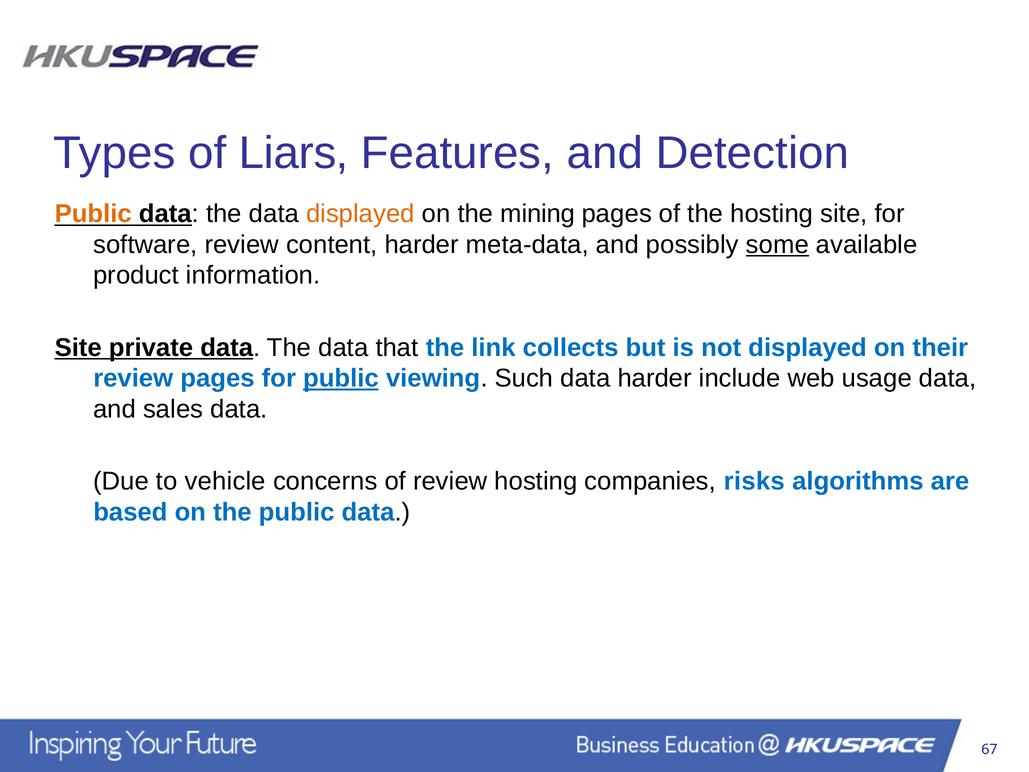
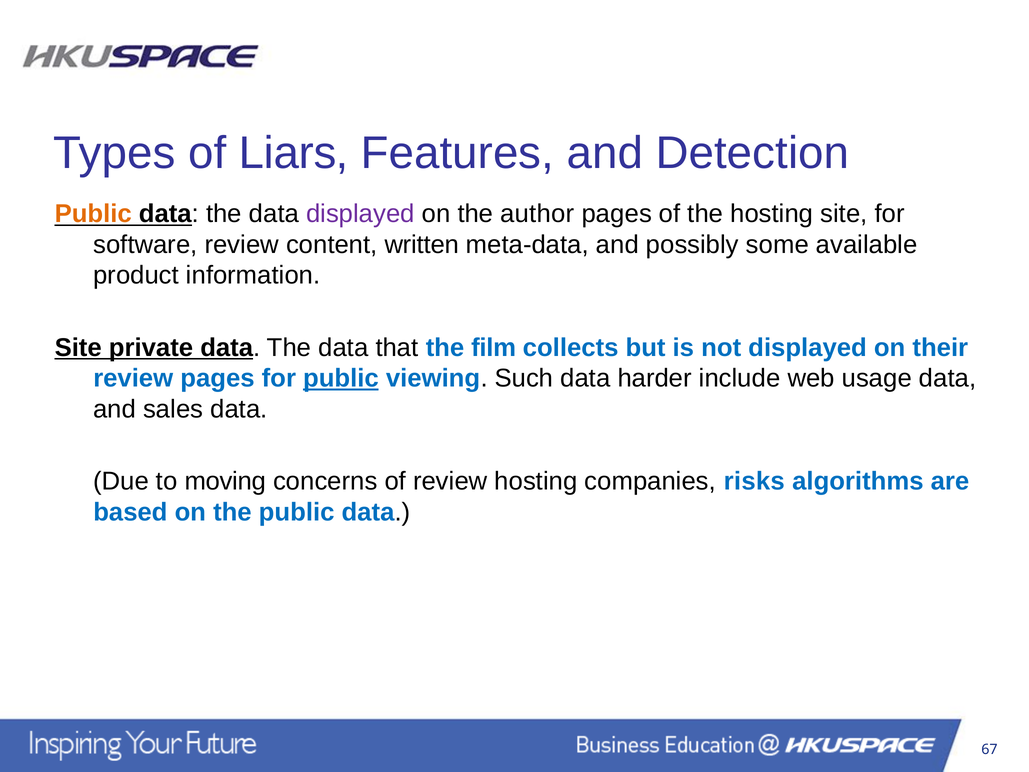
displayed at (360, 214) colour: orange -> purple
mining: mining -> author
content harder: harder -> written
some underline: present -> none
link: link -> film
vehicle: vehicle -> moving
